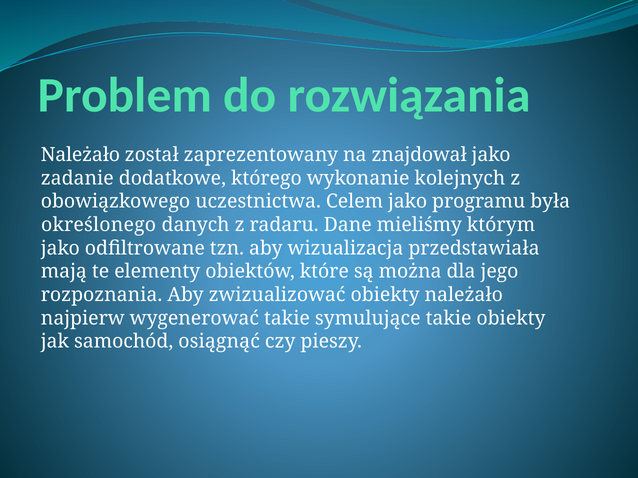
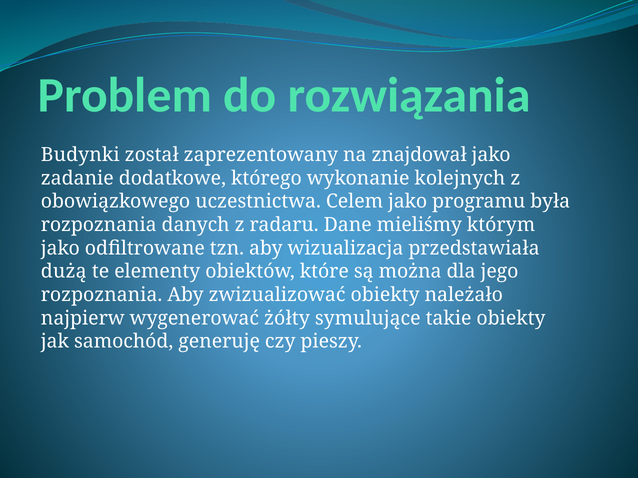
Należało at (80, 155): Należało -> Budynki
określonego at (99, 225): określonego -> rozpoznania
mają: mają -> dużą
wygenerować takie: takie -> żółty
osiągnąć: osiągnąć -> generuję
